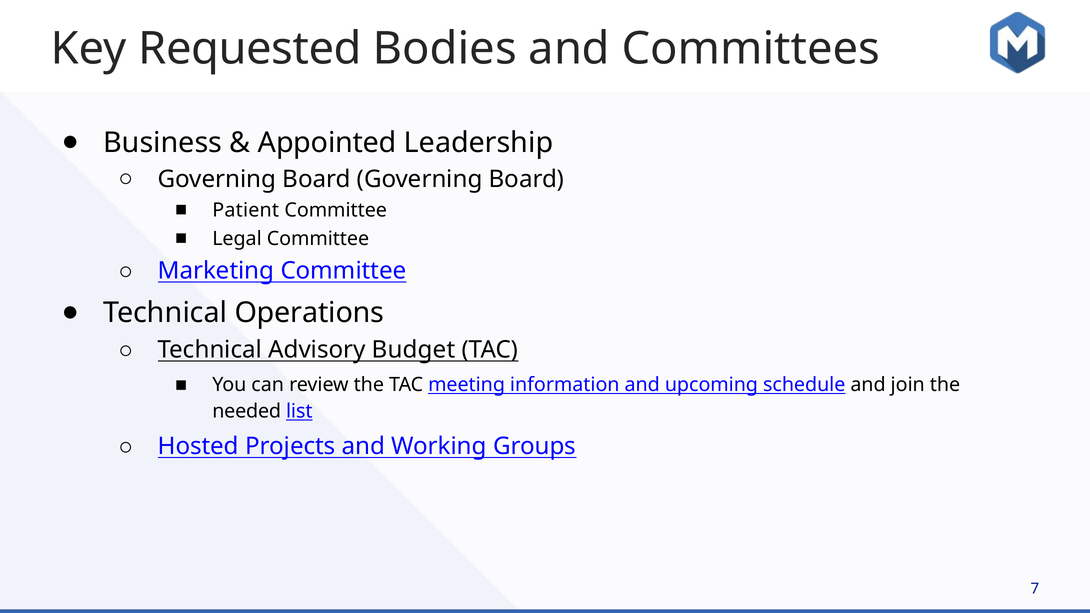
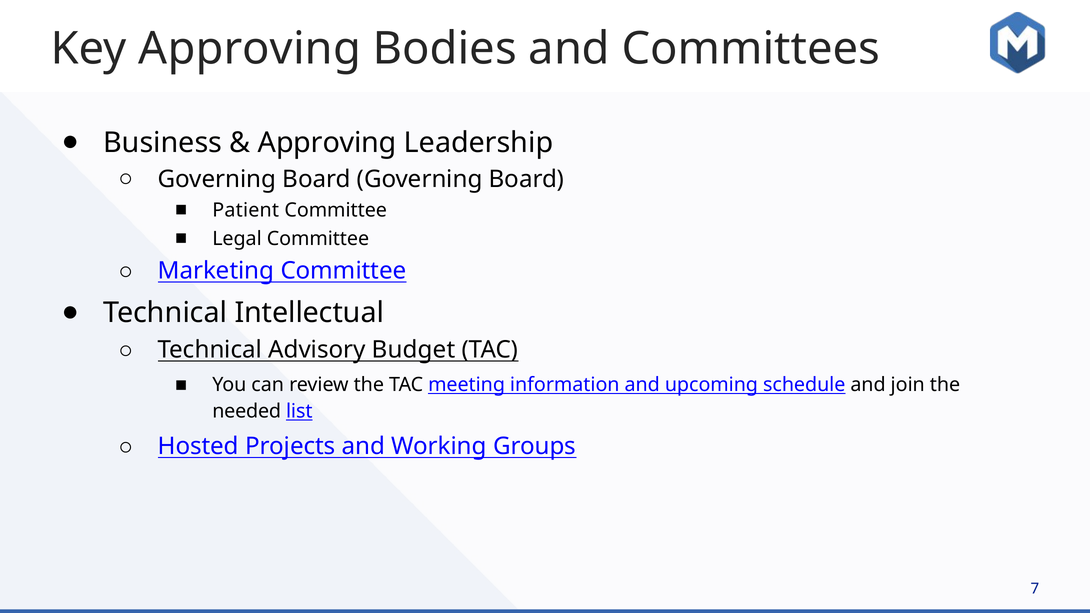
Key Requested: Requested -> Approving
Appointed at (327, 143): Appointed -> Approving
Operations: Operations -> Intellectual
